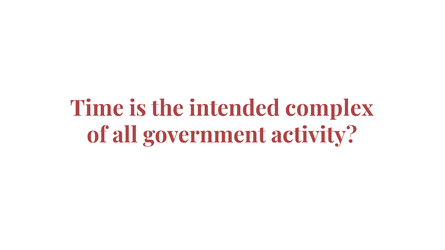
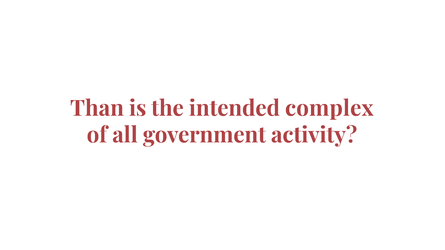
Time: Time -> Than
